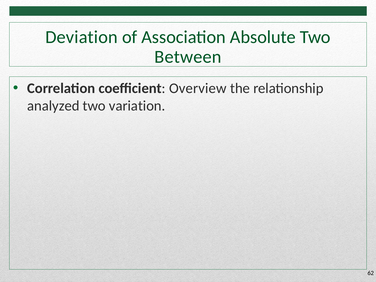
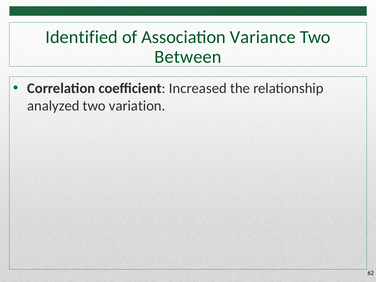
Deviation: Deviation -> Identified
Absolute: Absolute -> Variance
Overview: Overview -> Increased
